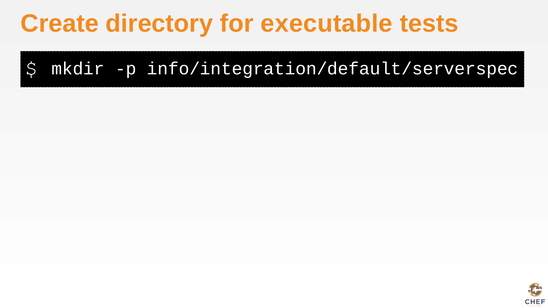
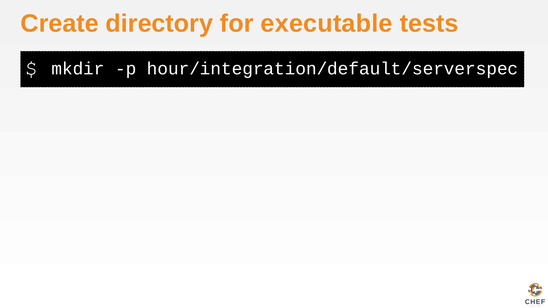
info/integration/default/serverspec: info/integration/default/serverspec -> hour/integration/default/serverspec
